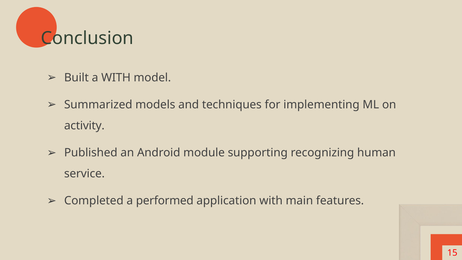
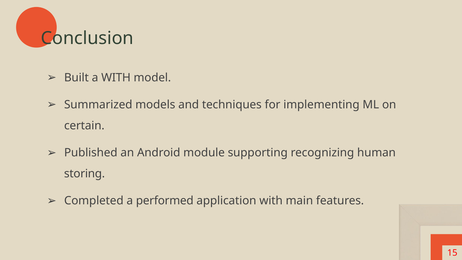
activity: activity -> certain
service: service -> storing
